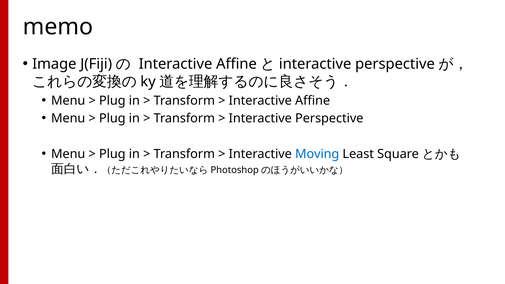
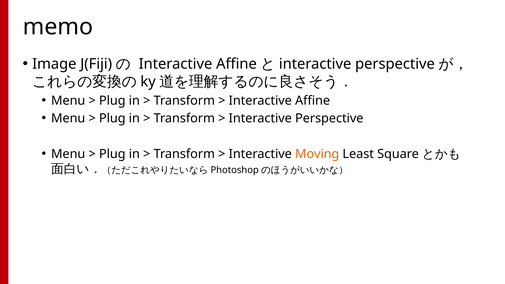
Moving colour: blue -> orange
